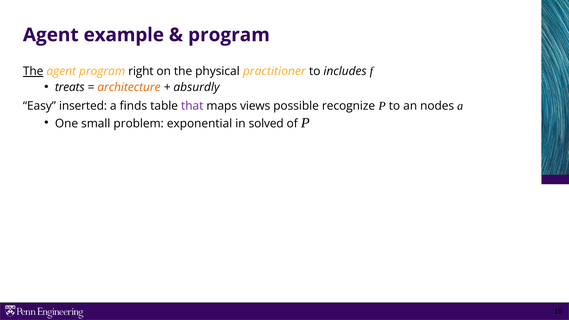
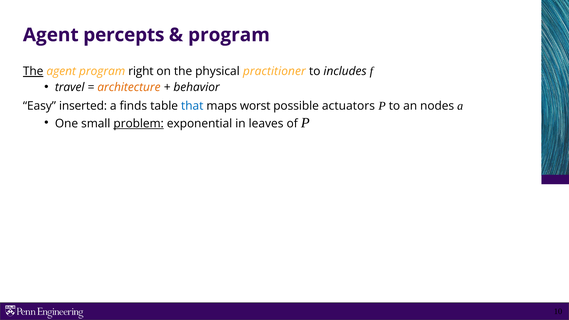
example: example -> percepts
treats: treats -> travel
absurdly: absurdly -> behavior
that colour: purple -> blue
views: views -> worst
recognize: recognize -> actuators
problem underline: none -> present
solved: solved -> leaves
